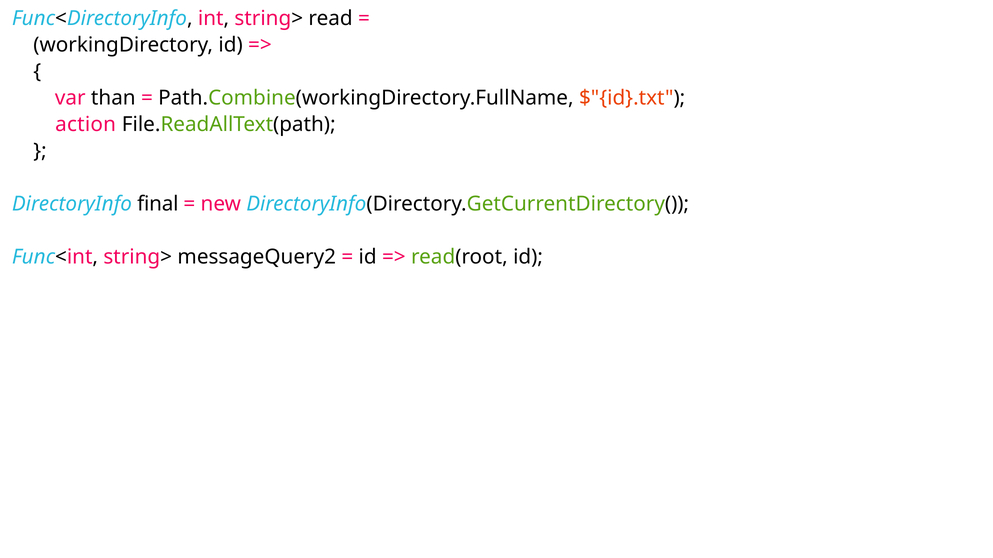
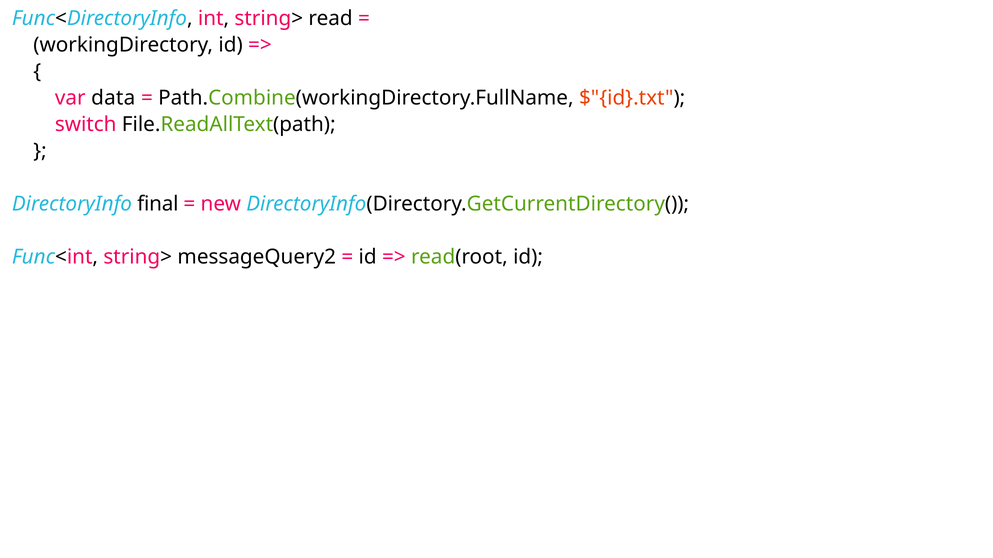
than: than -> data
action: action -> switch
